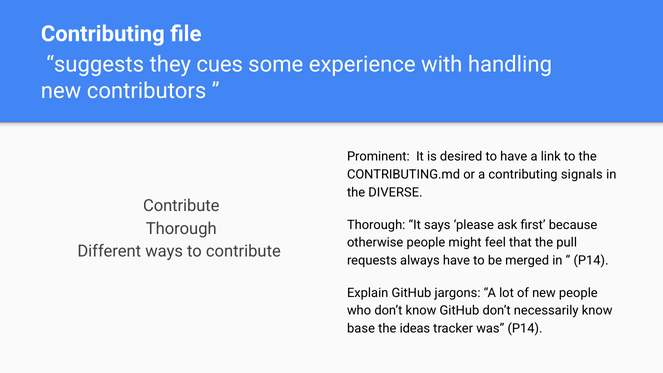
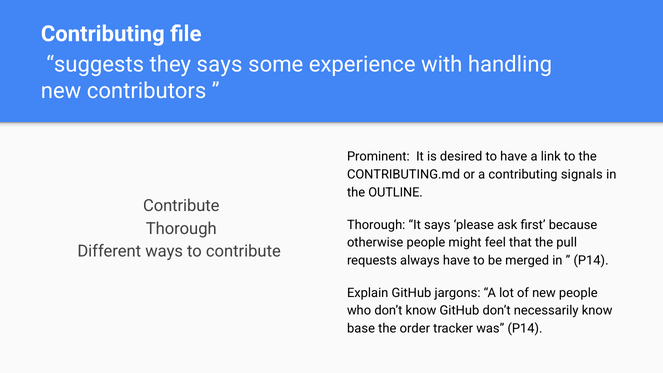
they cues: cues -> says
DIVERSE: DIVERSE -> OUTLINE
ideas: ideas -> order
